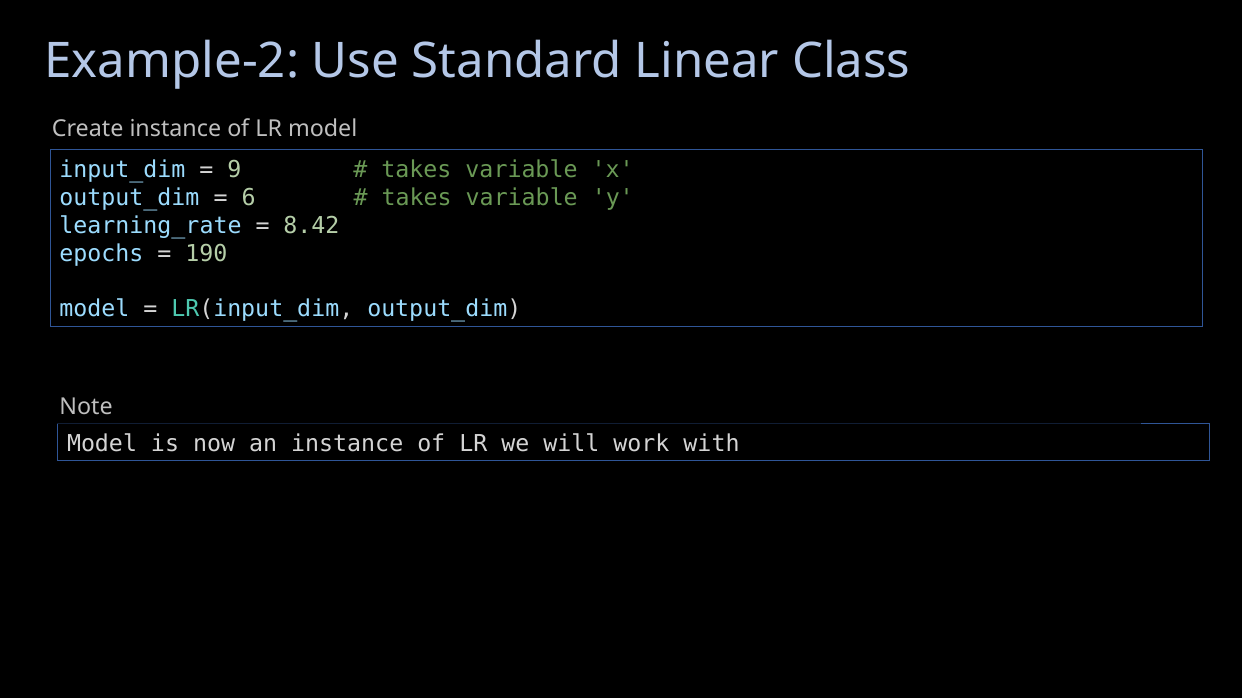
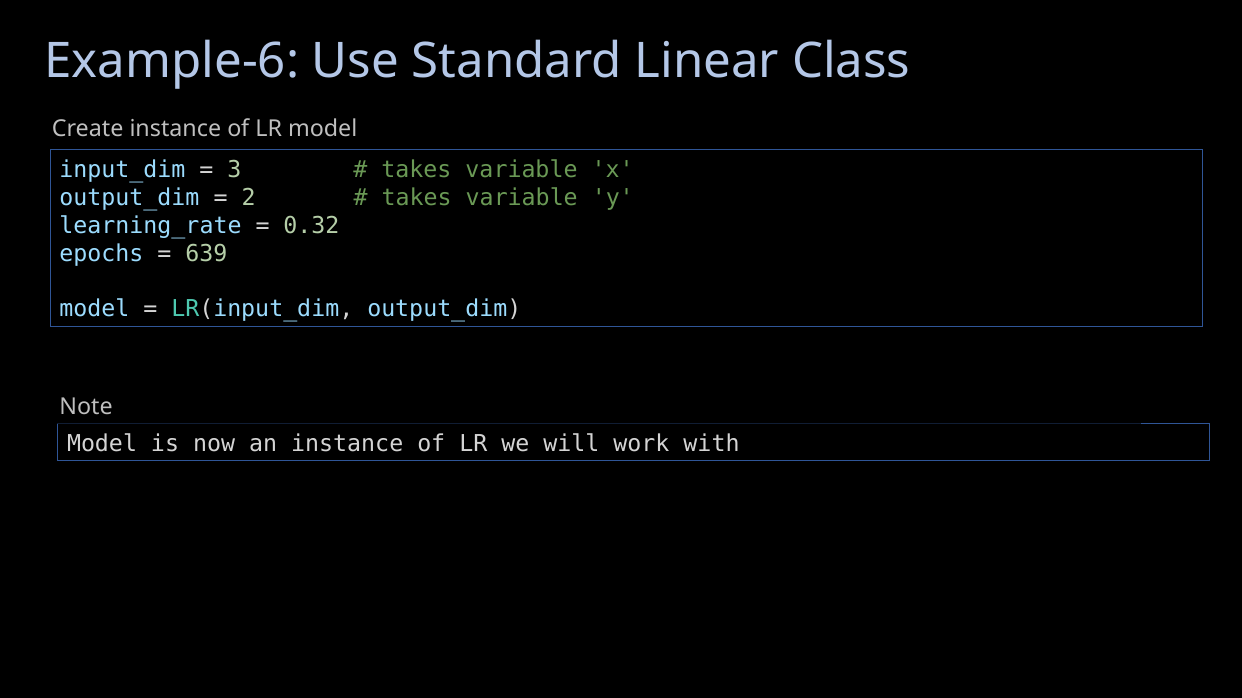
Example-2: Example-2 -> Example-6
9: 9 -> 3
6: 6 -> 2
8.42: 8.42 -> 0.32
190: 190 -> 639
